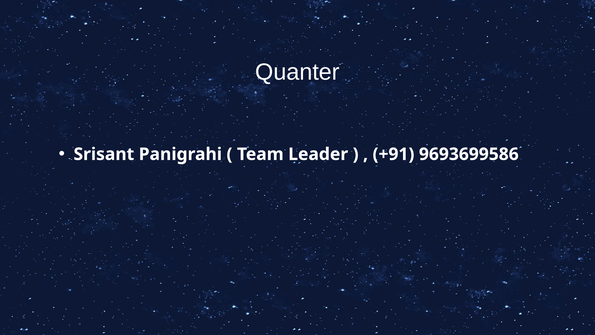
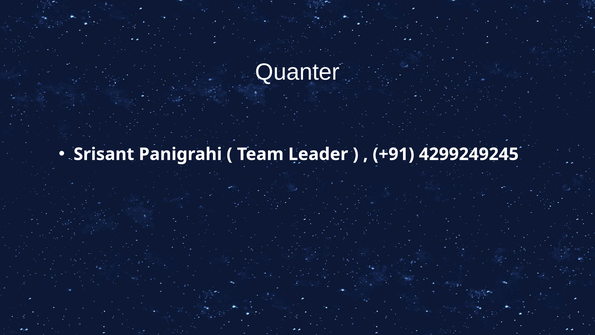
9693699586: 9693699586 -> 4299249245
